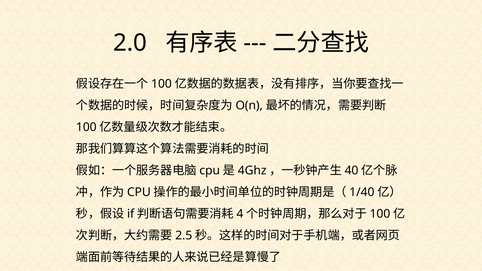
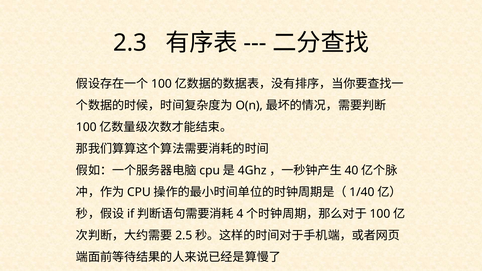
2.0: 2.0 -> 2.3
